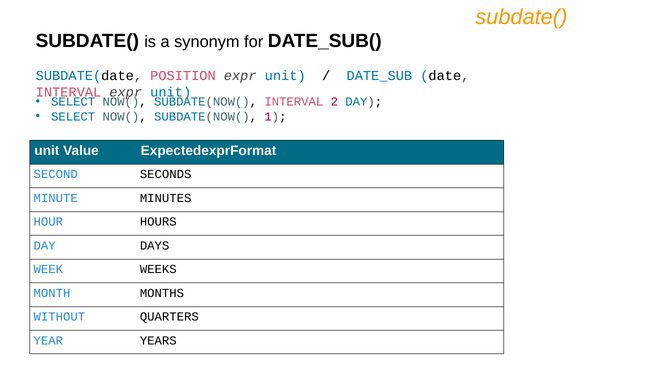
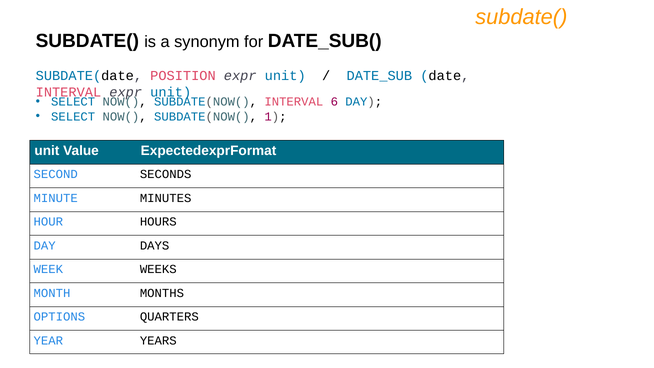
2: 2 -> 6
WITHOUT: WITHOUT -> OPTIONS
